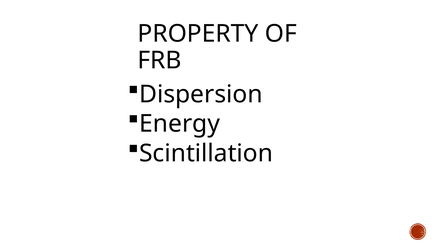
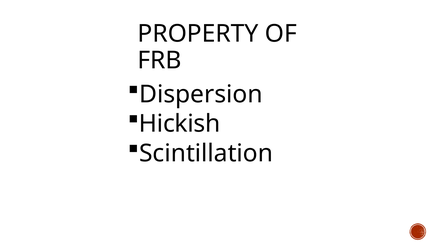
Energy: Energy -> Hickish
